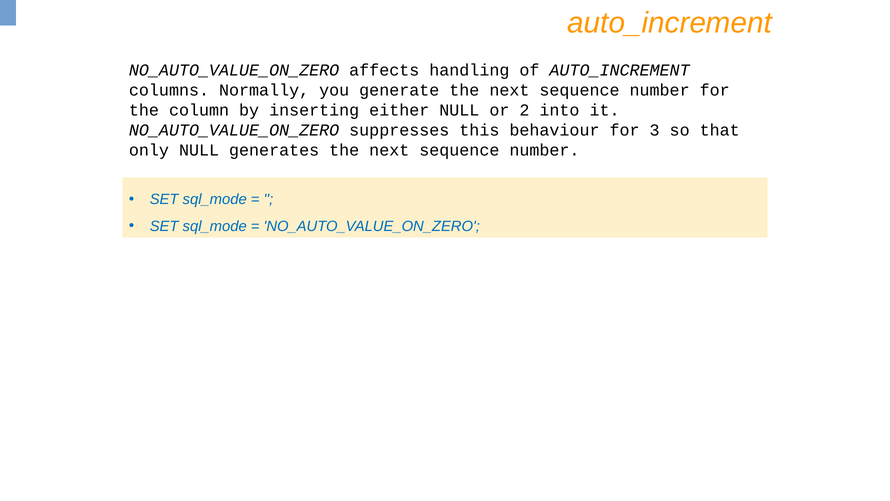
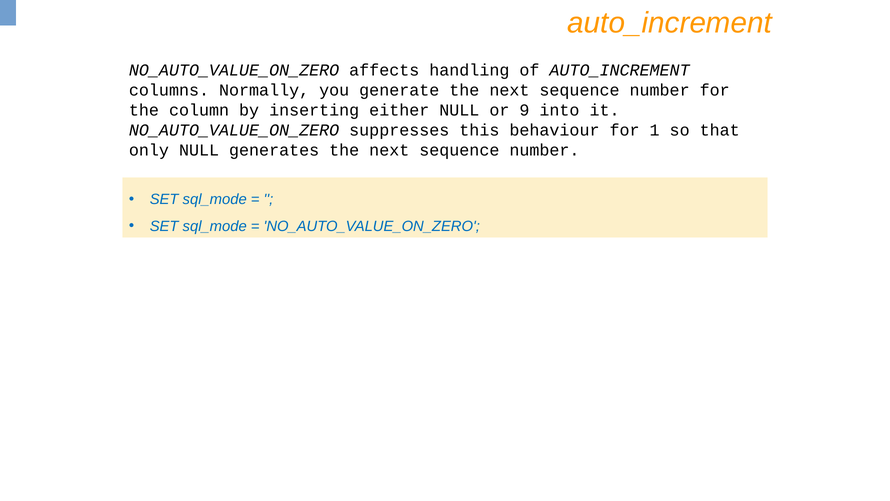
2: 2 -> 9
3: 3 -> 1
